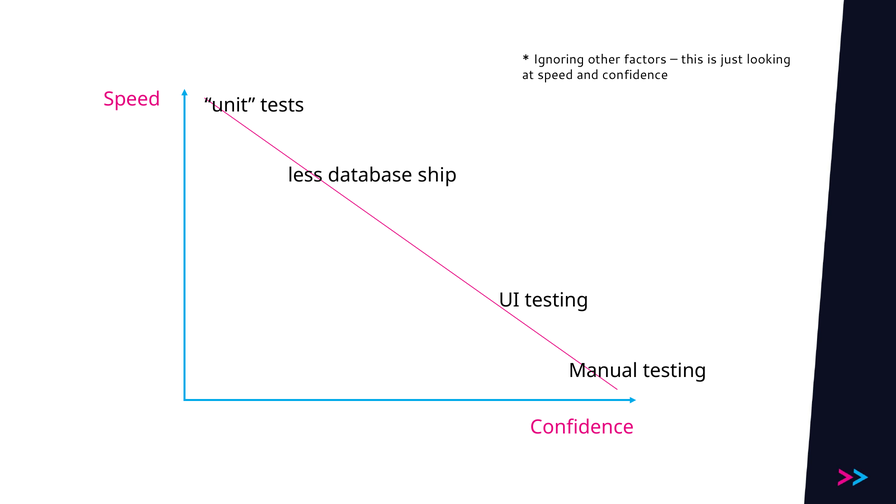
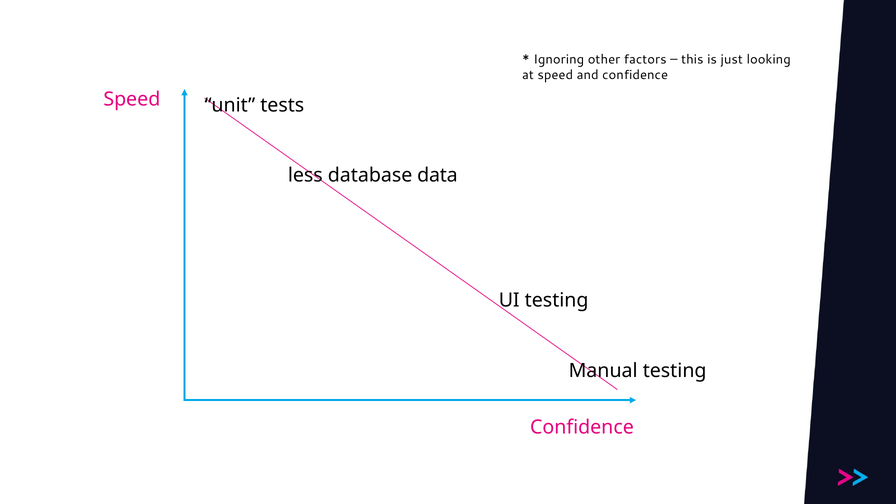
ship: ship -> data
